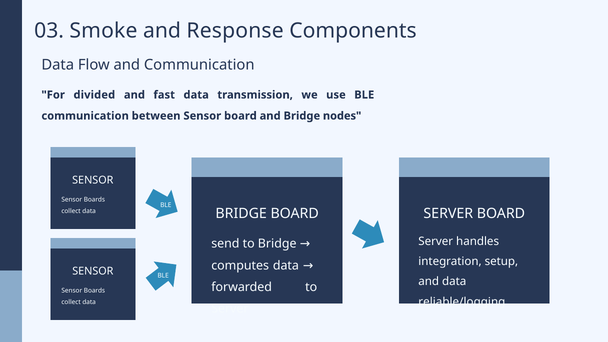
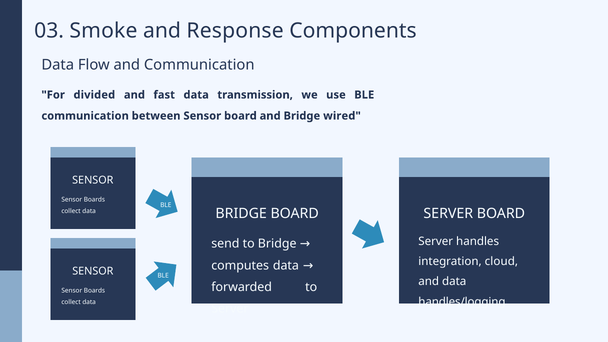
nodes: nodes -> wired
setup: setup -> cloud
reliable/logging: reliable/logging -> handles/logging
